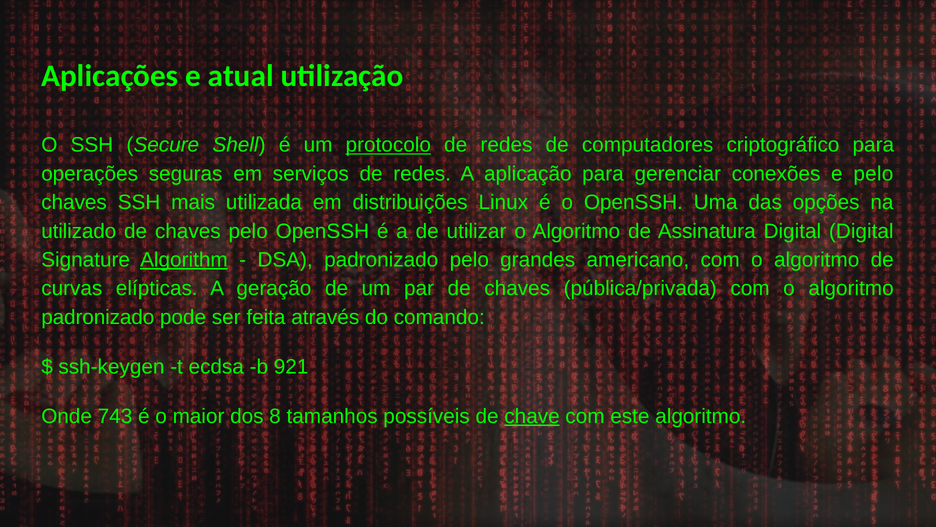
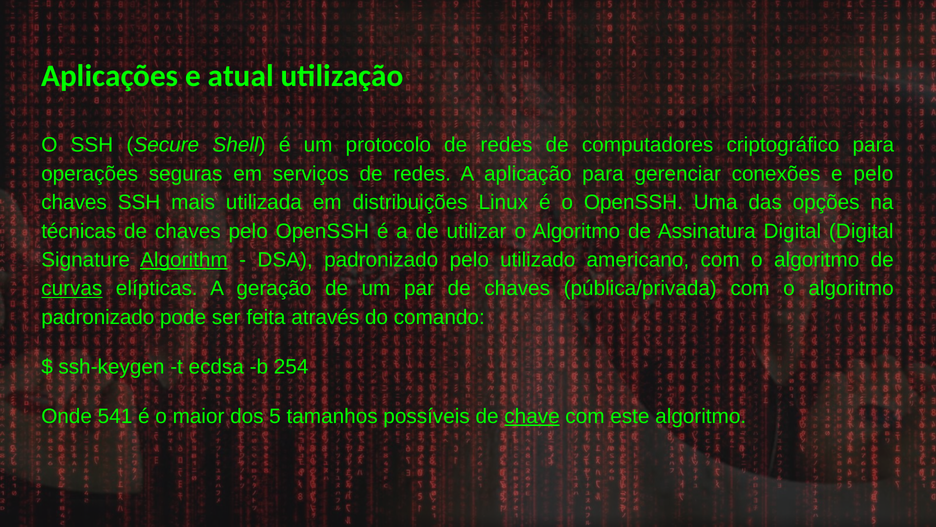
protocolo underline: present -> none
utilizado: utilizado -> técnicas
grandes: grandes -> utilizado
curvas underline: none -> present
921: 921 -> 254
743: 743 -> 541
8: 8 -> 5
